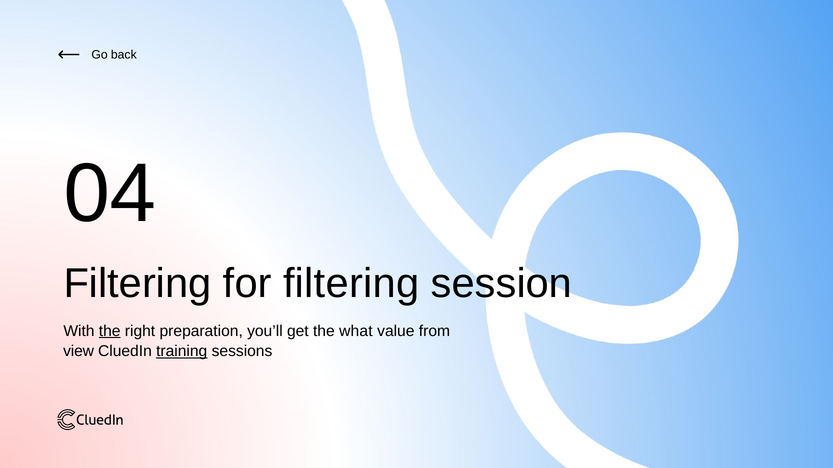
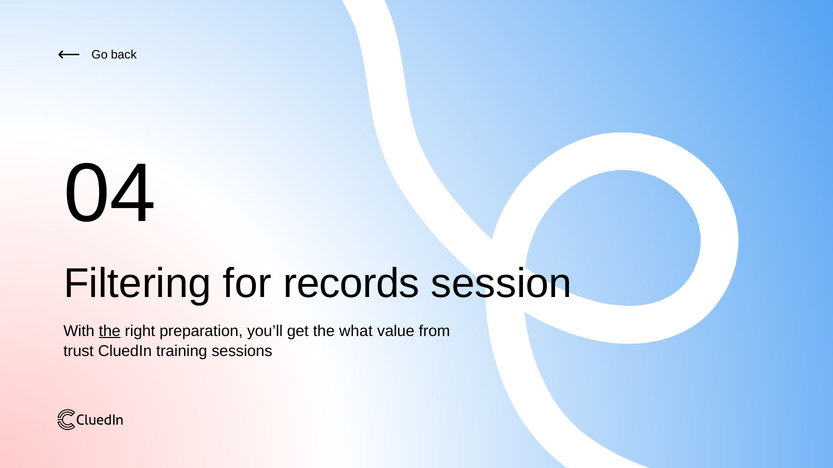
for filtering: filtering -> records
view: view -> trust
training underline: present -> none
